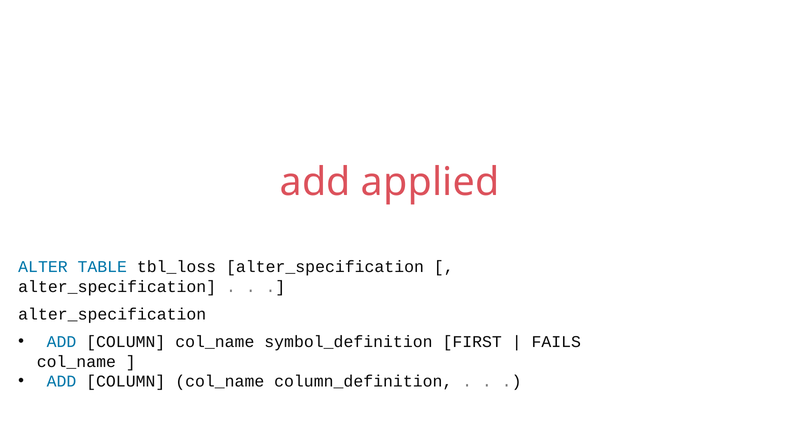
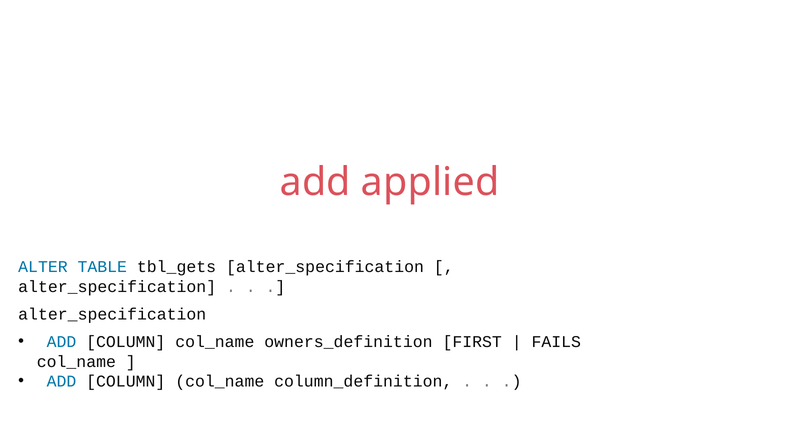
tbl_loss: tbl_loss -> tbl_gets
symbol_definition: symbol_definition -> owners_definition
